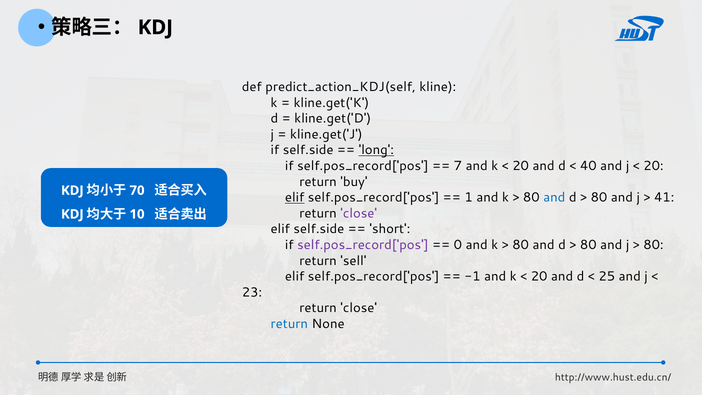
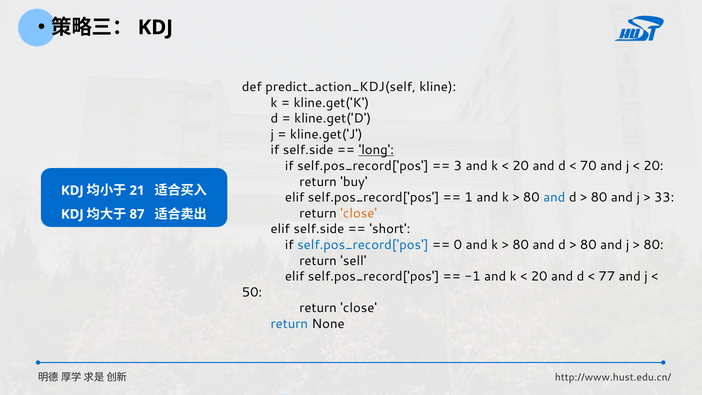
7: 7 -> 3
40: 40 -> 70
70: 70 -> 21
elif at (295, 197) underline: present -> none
41: 41 -> 33
close at (359, 213) colour: purple -> orange
10: 10 -> 87
self.pos_record['pos at (363, 245) colour: purple -> blue
25: 25 -> 77
23: 23 -> 50
